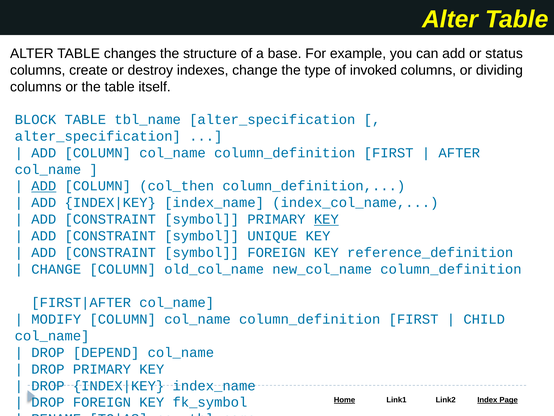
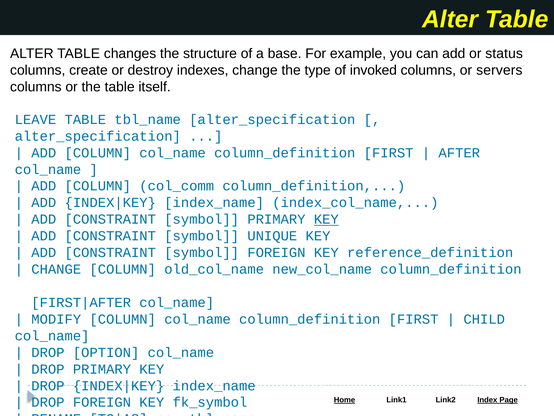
dividing: dividing -> servers
BLOCK: BLOCK -> LEAVE
ADD at (44, 186) underline: present -> none
col_then: col_then -> col_comm
DEPEND: DEPEND -> OPTION
